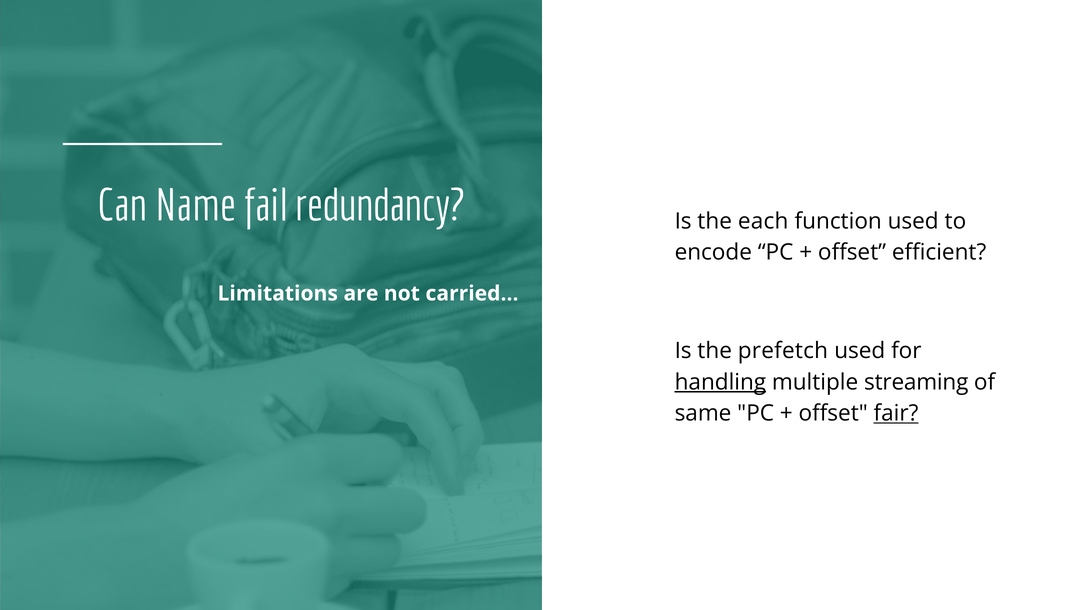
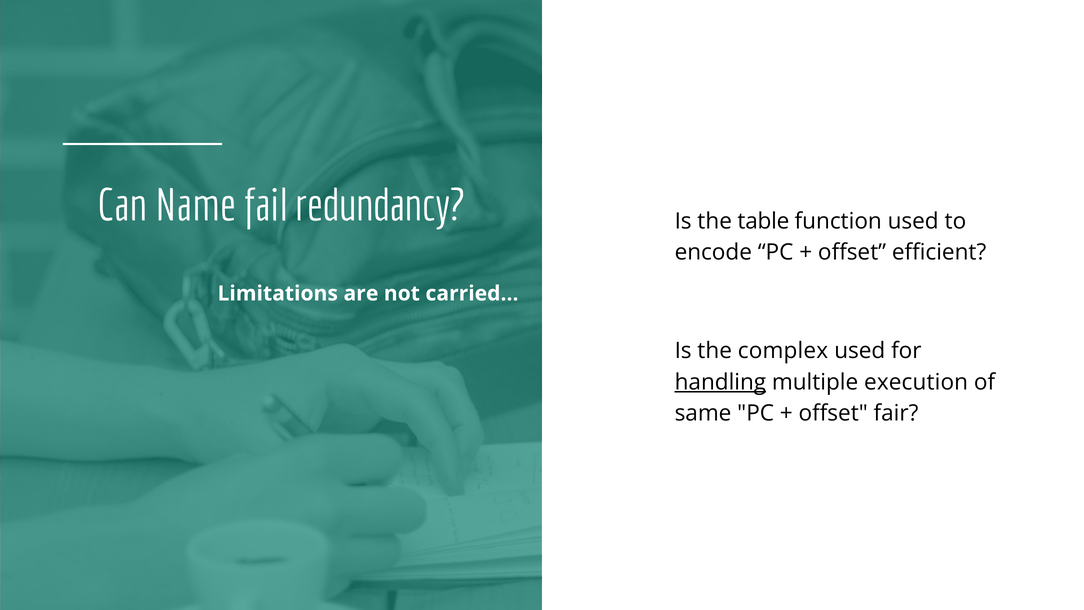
each: each -> table
prefetch: prefetch -> complex
streaming: streaming -> execution
fair underline: present -> none
